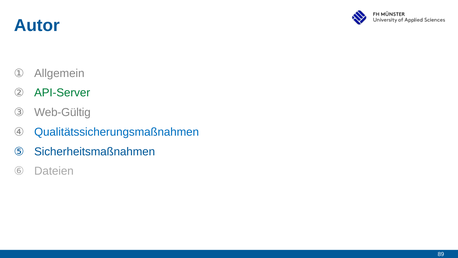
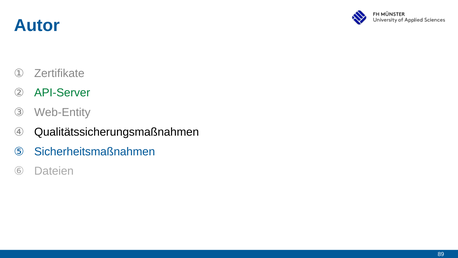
Allgemein: Allgemein -> Zertifikate
Web-Gültig: Web-Gültig -> Web-Entity
Qualitätssicherungsmaßnahmen colour: blue -> black
